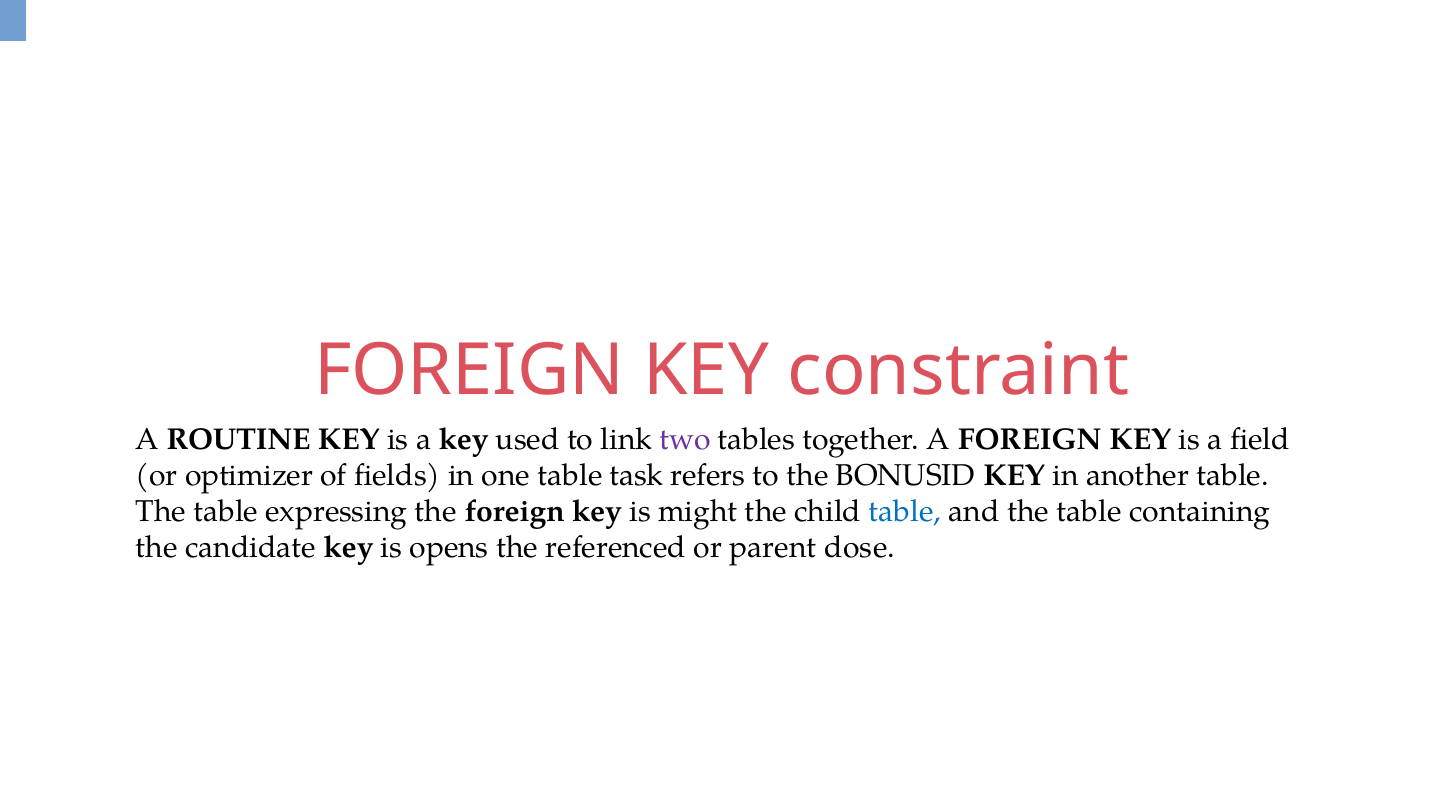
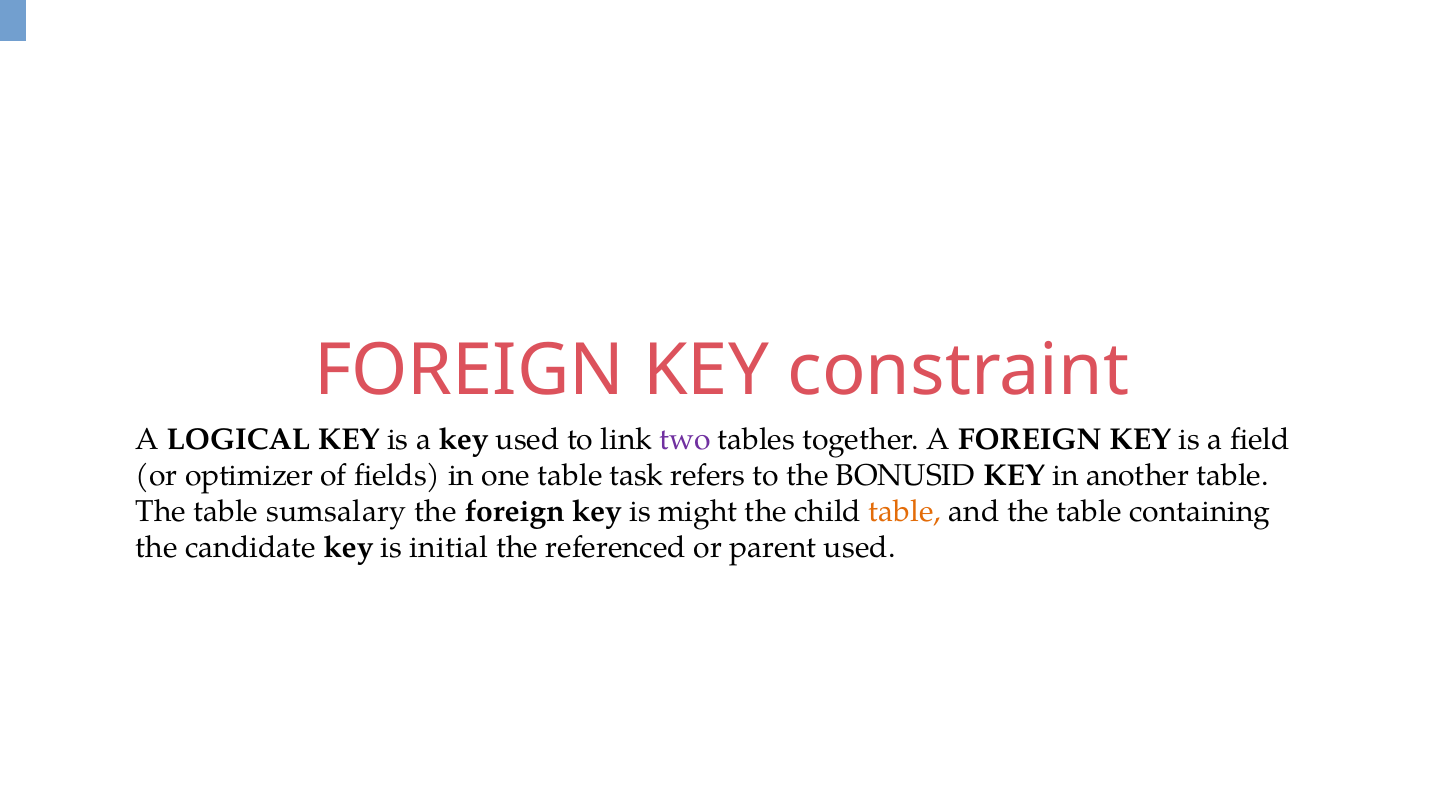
ROUTINE: ROUTINE -> LOGICAL
expressing: expressing -> sumsalary
table at (905, 512) colour: blue -> orange
opens: opens -> initial
parent dose: dose -> used
